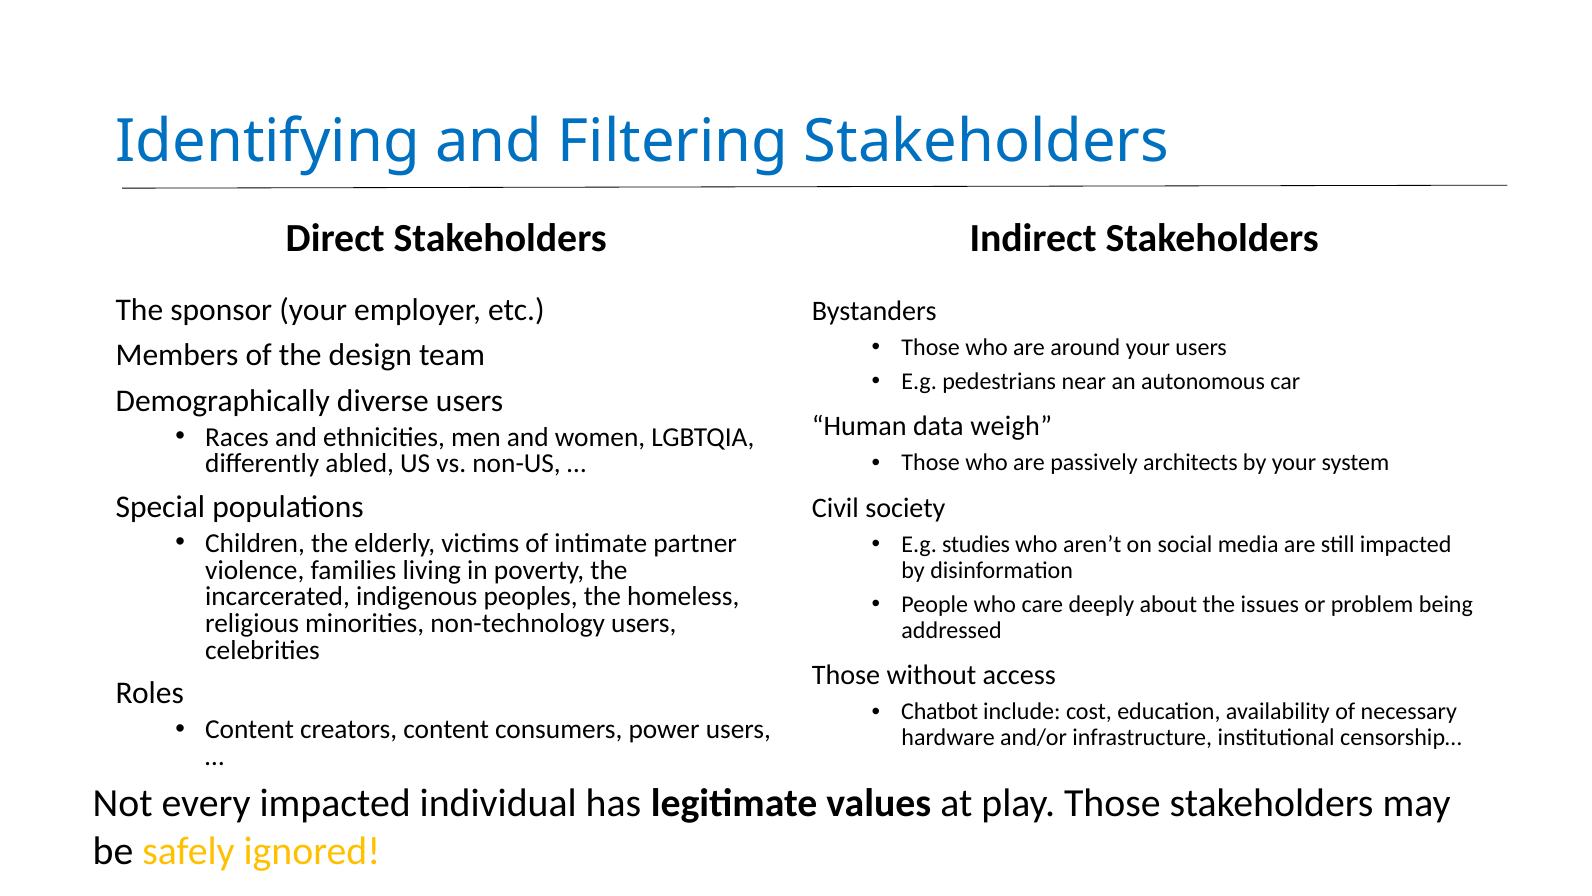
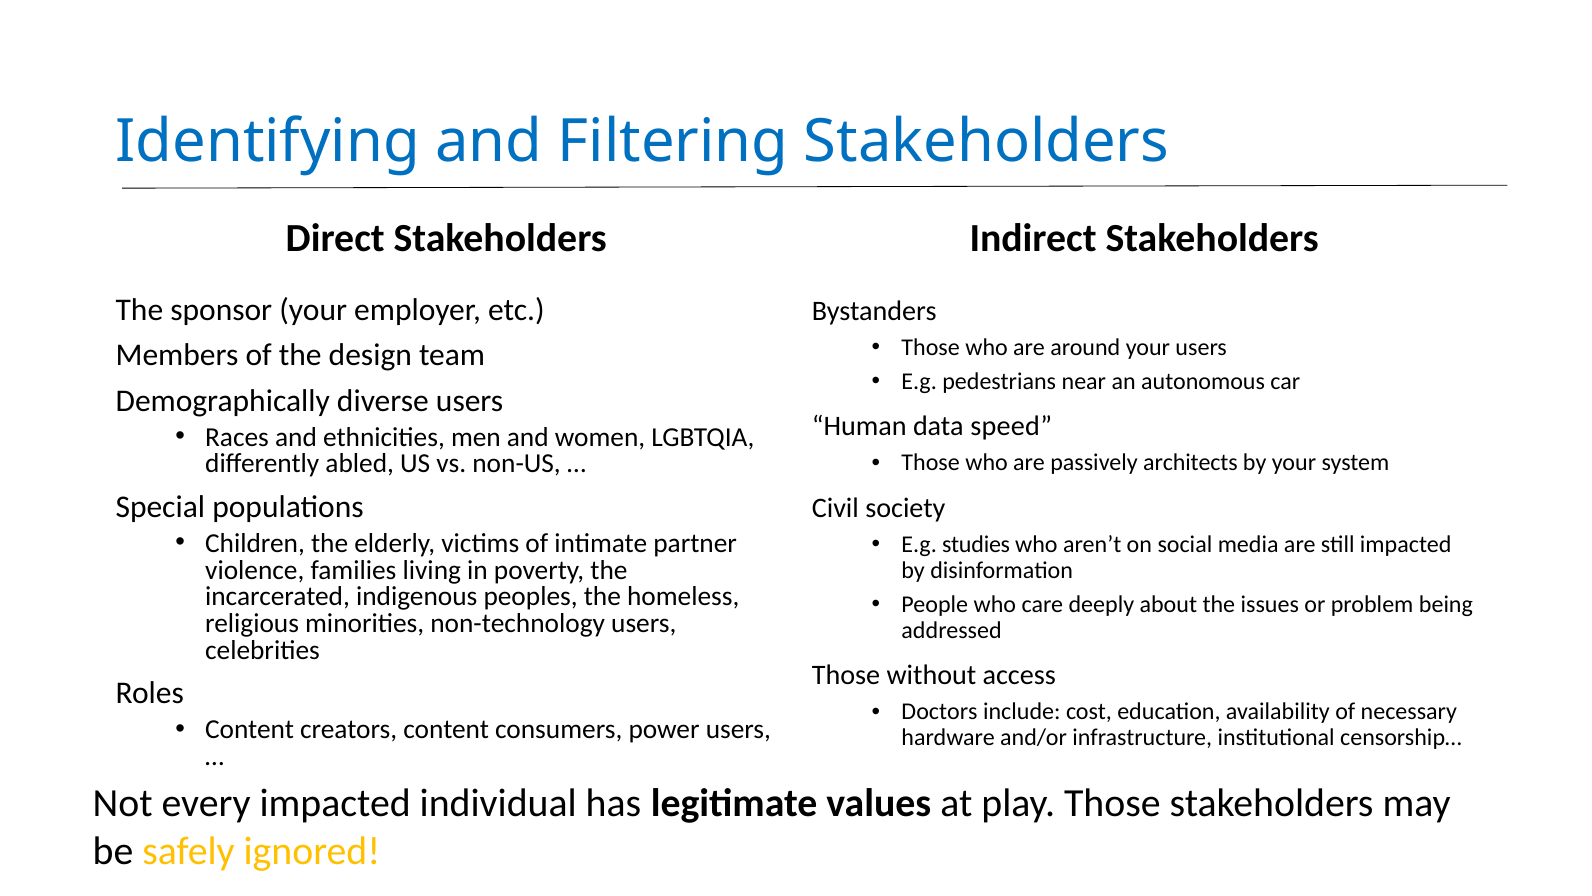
weigh: weigh -> speed
Chatbot: Chatbot -> Doctors
